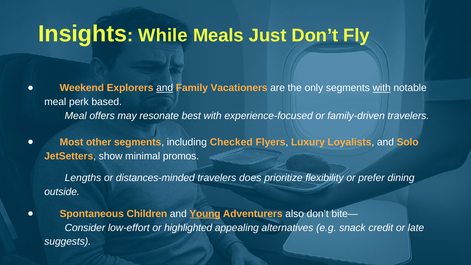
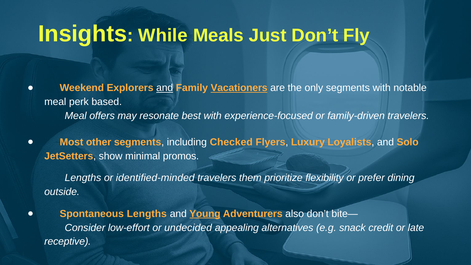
Vacationers underline: none -> present
with at (382, 88) underline: present -> none
distances-minded: distances-minded -> identified-minded
does: does -> them
Spontaneous Children: Children -> Lengths
highlighted: highlighted -> undecided
suggests: suggests -> receptive
